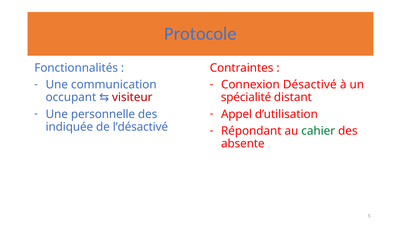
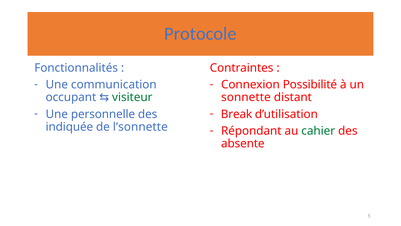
Désactivé: Désactivé -> Possibilité
visiteur colour: red -> green
spécialité: spécialité -> sonnette
Appel: Appel -> Break
l’désactivé: l’désactivé -> l’sonnette
